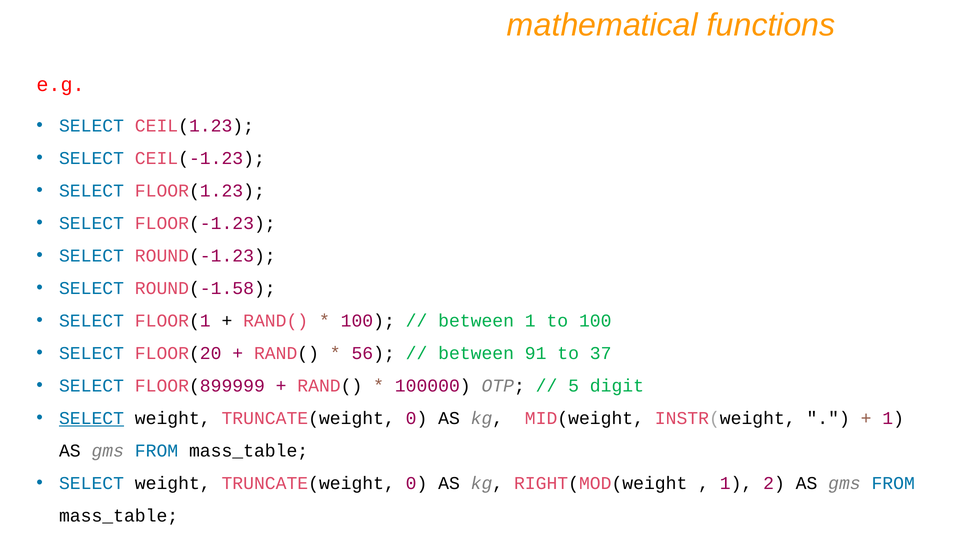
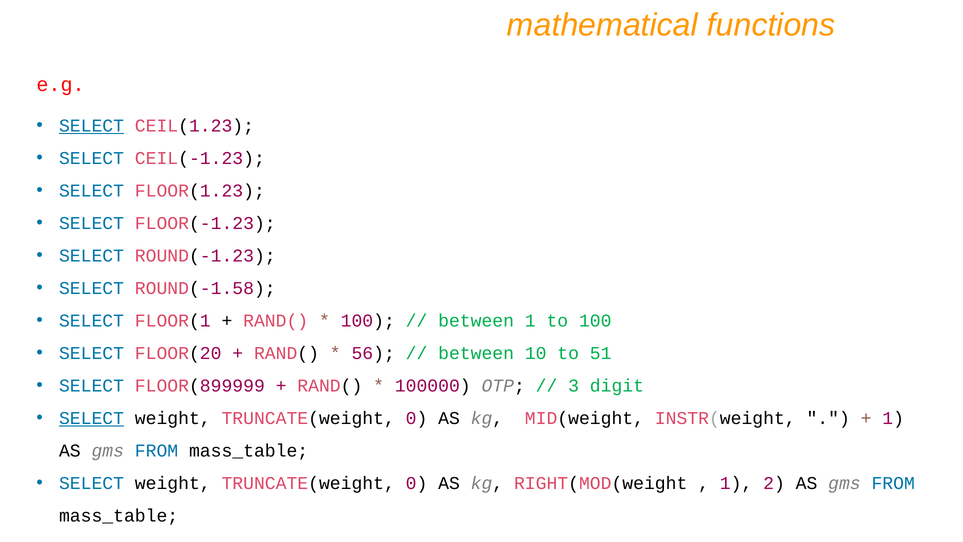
SELECT at (92, 125) underline: none -> present
91: 91 -> 10
37: 37 -> 51
5: 5 -> 3
